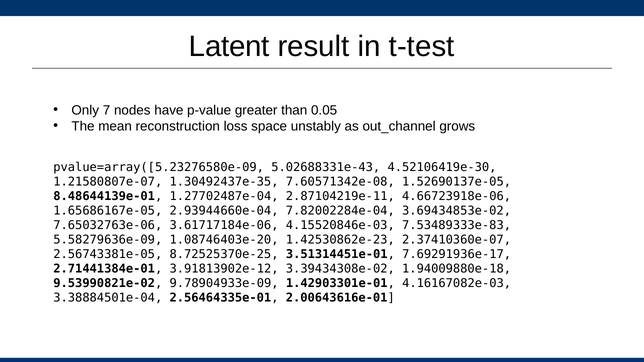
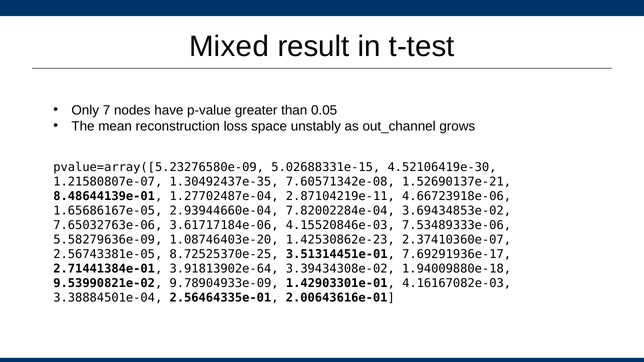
Latent: Latent -> Mixed
5.02688331e-43: 5.02688331e-43 -> 5.02688331e-15
1.52690137e-05: 1.52690137e-05 -> 1.52690137e-21
7.53489333e-83: 7.53489333e-83 -> 7.53489333e-06
3.91813902e-12: 3.91813902e-12 -> 3.91813902e-64
